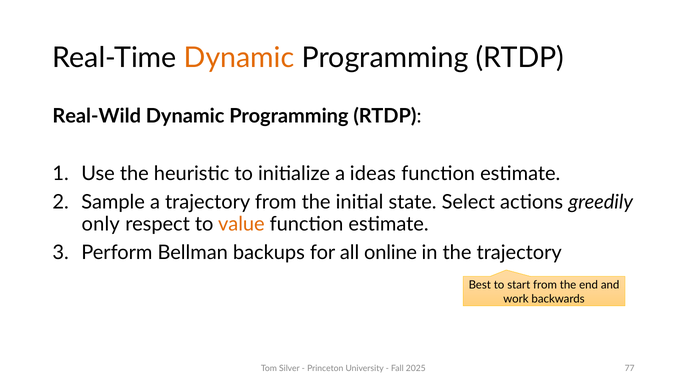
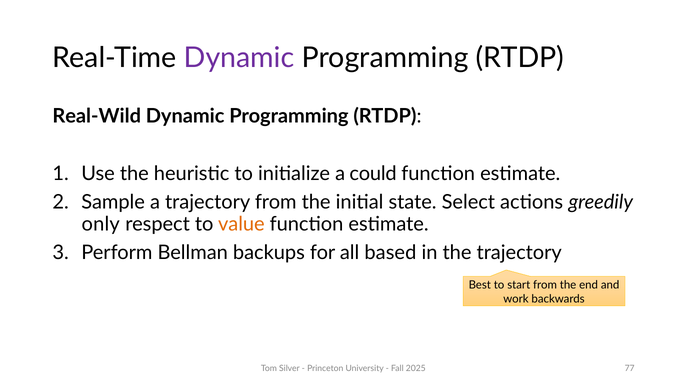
Dynamic at (239, 58) colour: orange -> purple
ideas: ideas -> could
online: online -> based
